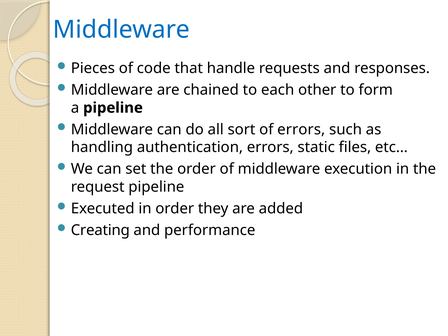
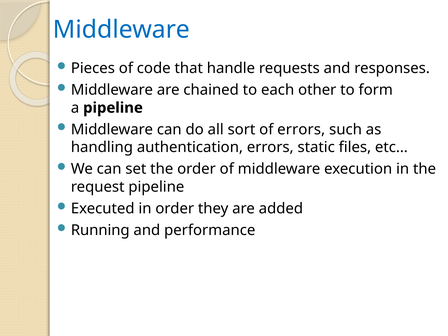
Creating: Creating -> Running
